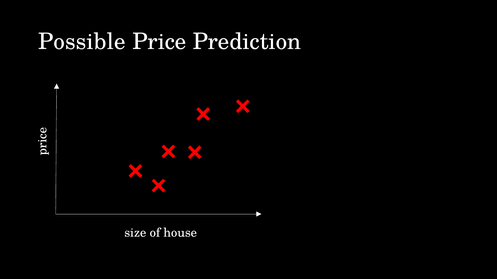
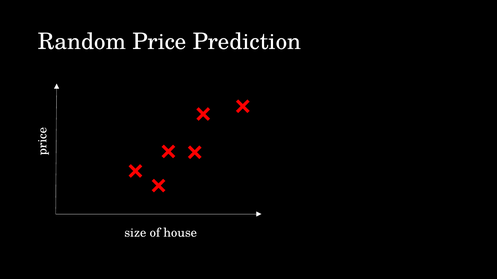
Possible: Possible -> Random
